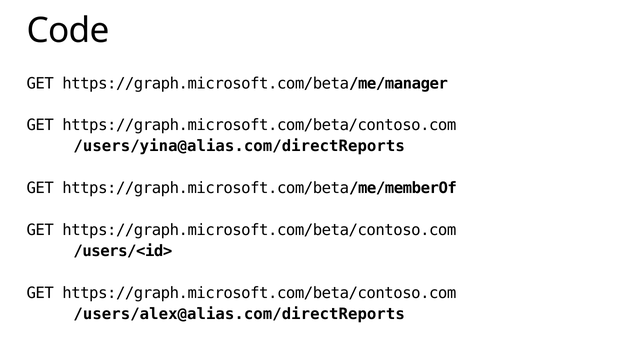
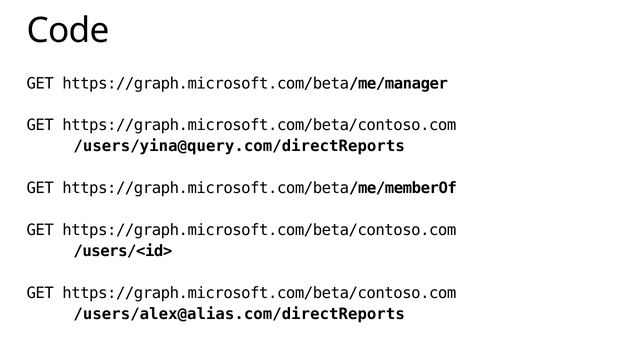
/users/yina@alias.com/directReports: /users/yina@alias.com/directReports -> /users/yina@query.com/directReports
